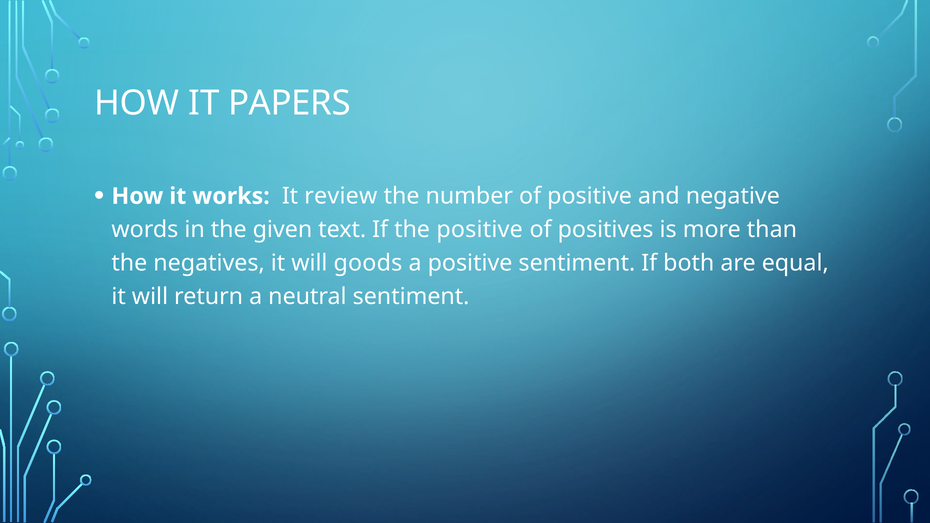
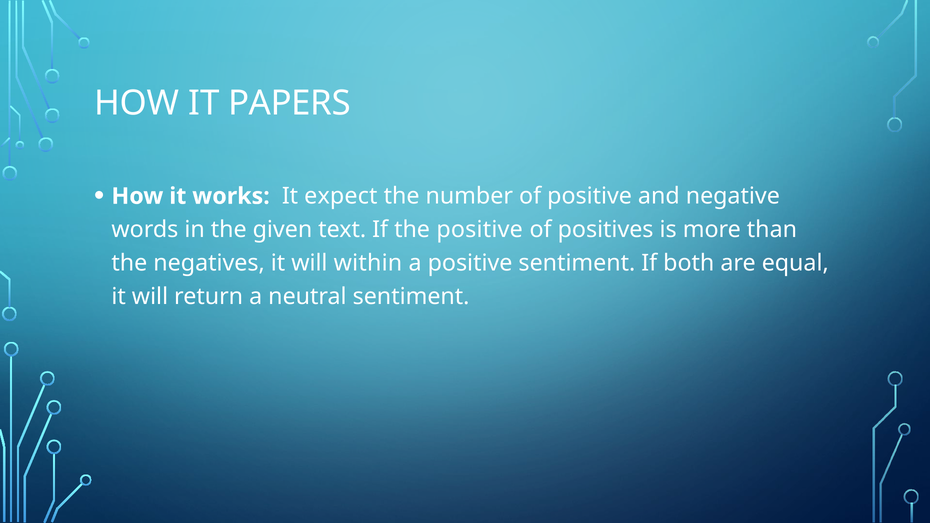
review: review -> expect
goods: goods -> within
